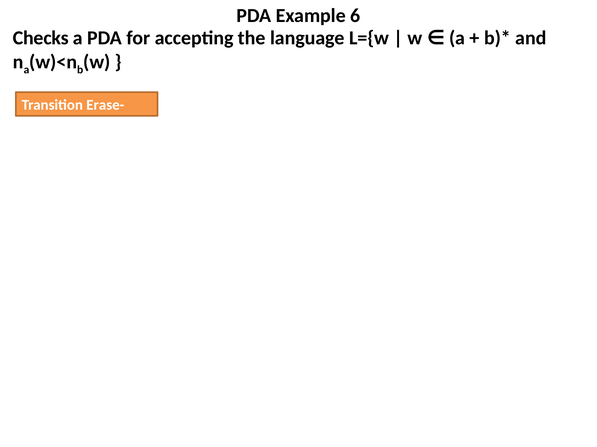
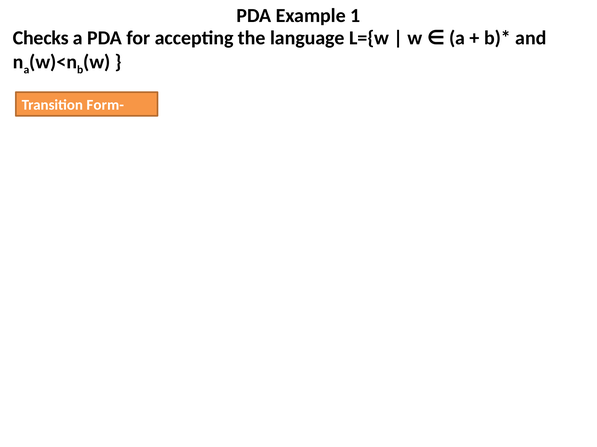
6: 6 -> 1
Erase-: Erase- -> Form-
